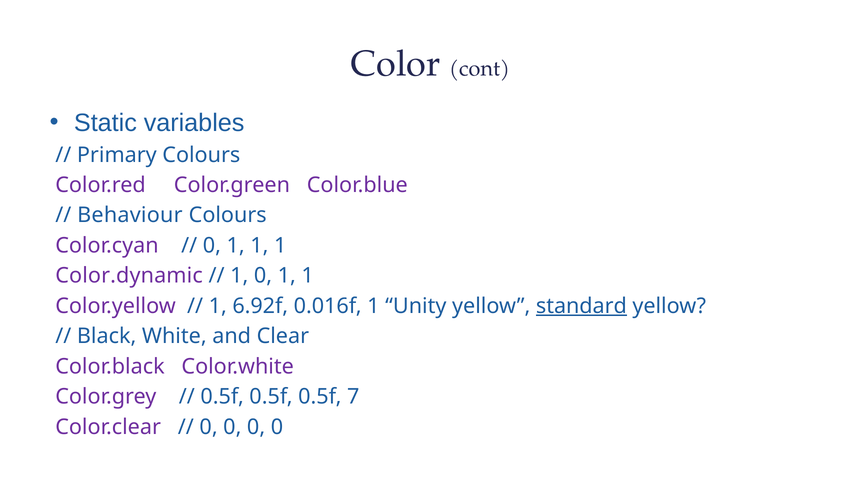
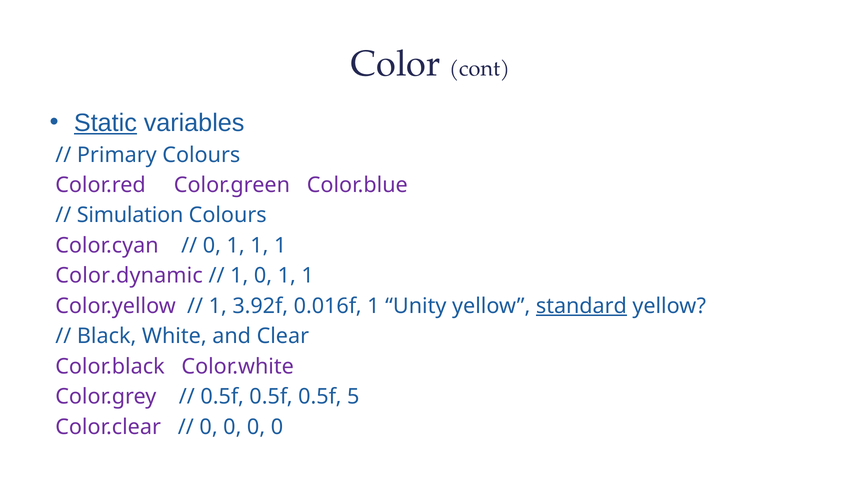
Static underline: none -> present
Behaviour: Behaviour -> Simulation
6.92f: 6.92f -> 3.92f
7: 7 -> 5
